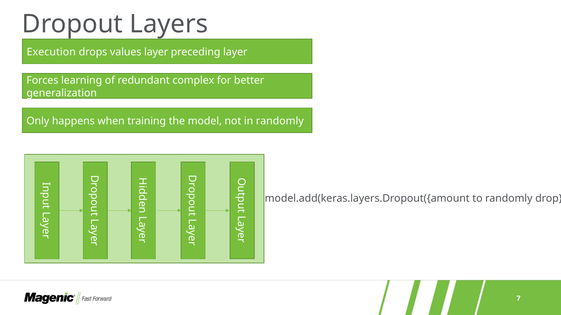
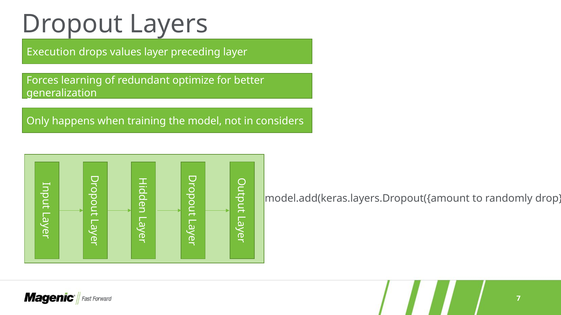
complex: complex -> optimize
in randomly: randomly -> considers
